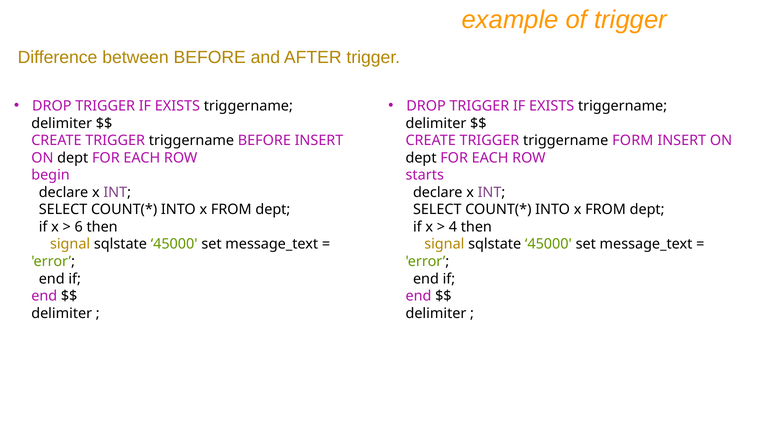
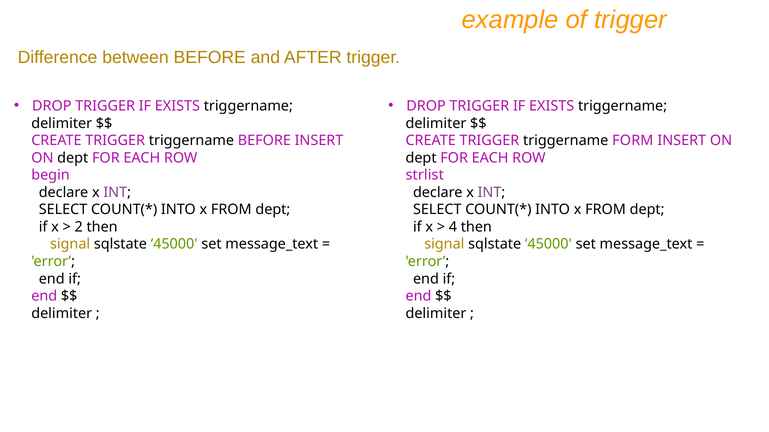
starts: starts -> strlist
6: 6 -> 2
